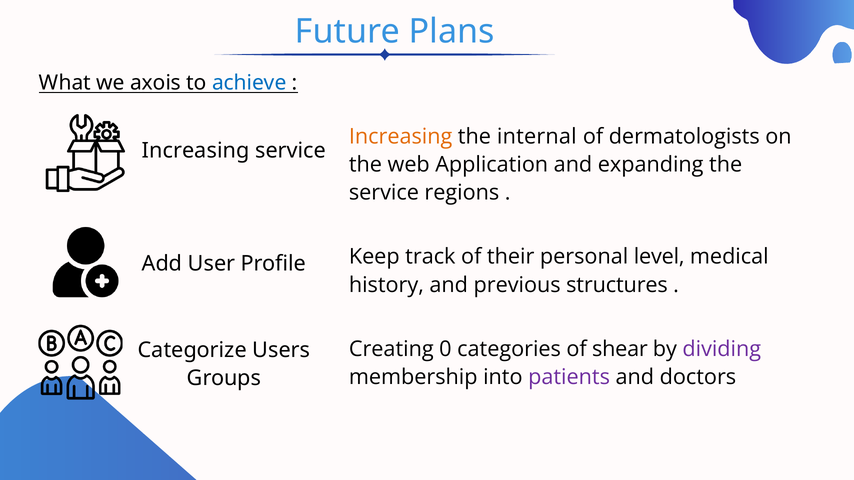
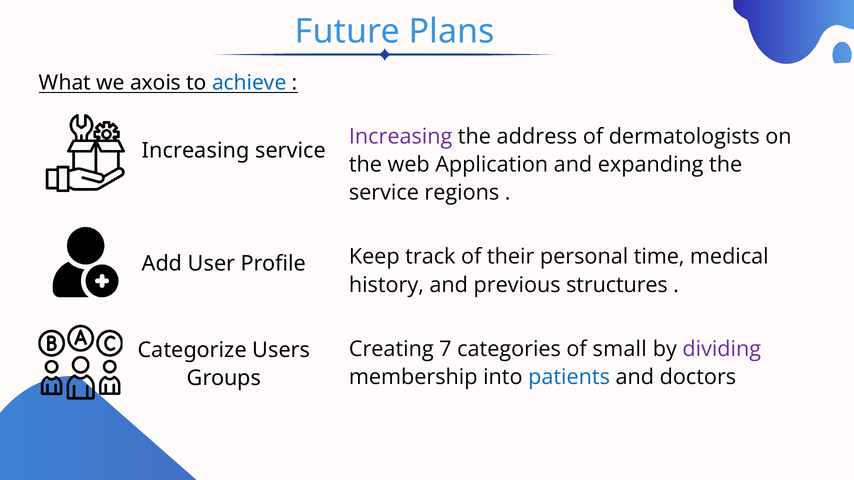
Increasing at (401, 137) colour: orange -> purple
internal: internal -> address
level: level -> time
0: 0 -> 7
shear: shear -> small
patients colour: purple -> blue
